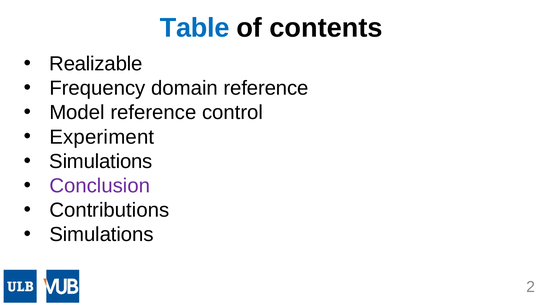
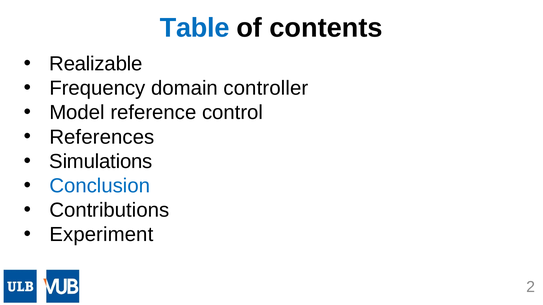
domain reference: reference -> controller
Experiment: Experiment -> References
Conclusion colour: purple -> blue
Simulations at (101, 235): Simulations -> Experiment
